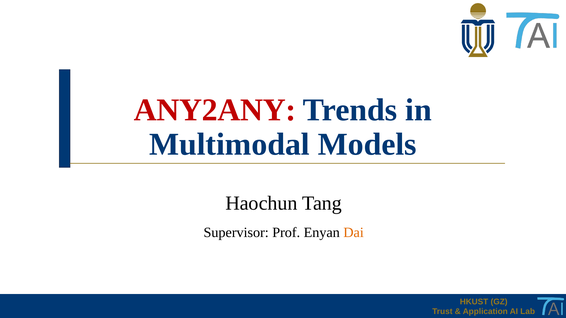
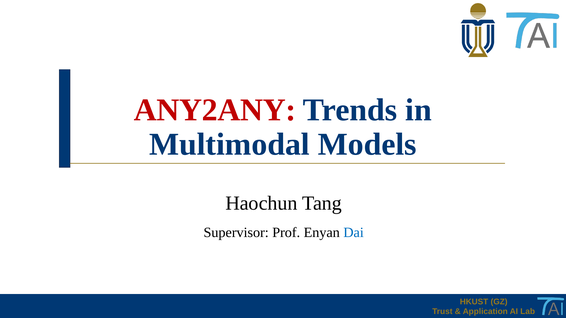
Dai colour: orange -> blue
